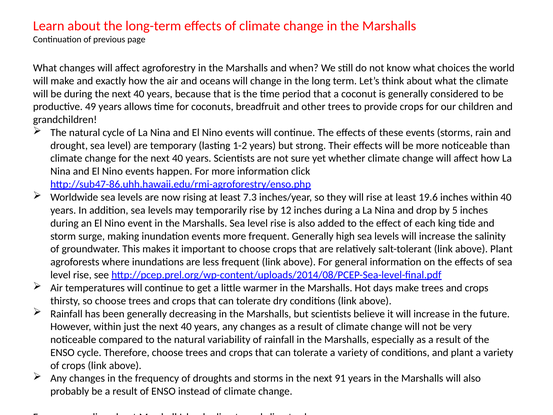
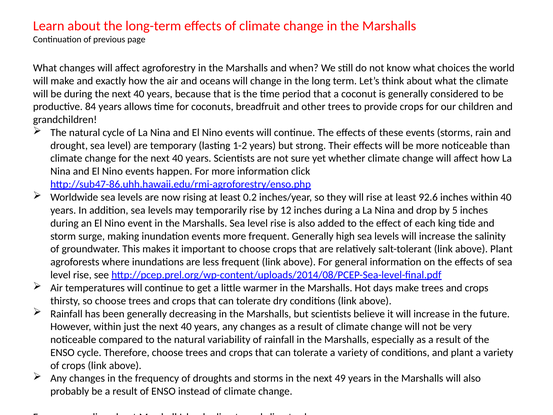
49: 49 -> 84
7.3: 7.3 -> 0.2
19.6: 19.6 -> 92.6
91: 91 -> 49
